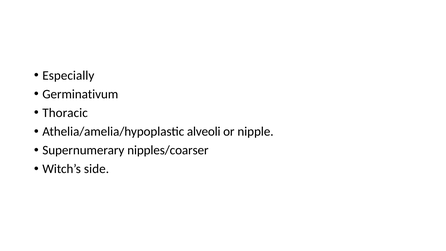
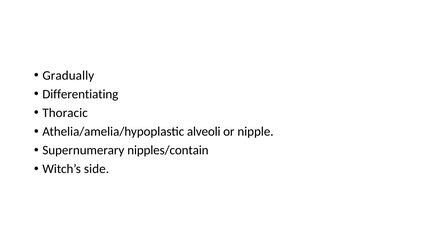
Especially: Especially -> Gradually
Germinativum: Germinativum -> Differentiating
nipples/coarser: nipples/coarser -> nipples/contain
